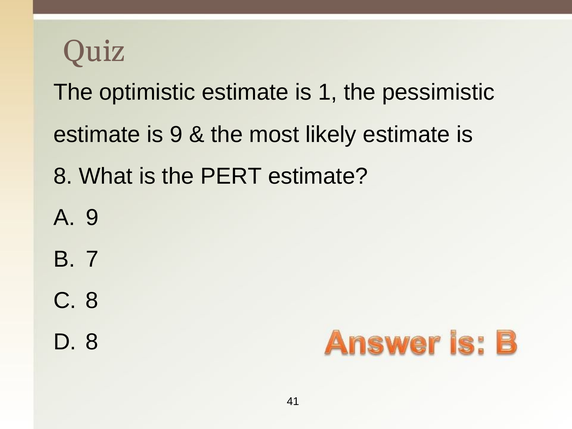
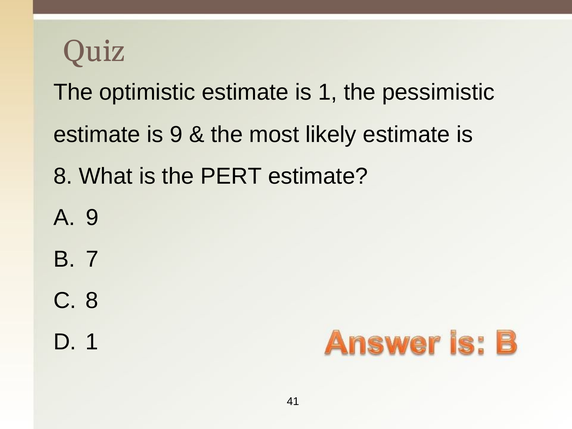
8 at (92, 342): 8 -> 1
